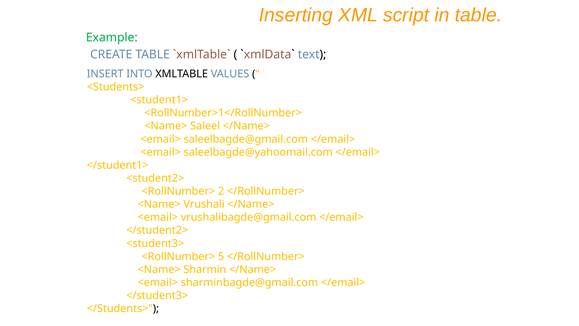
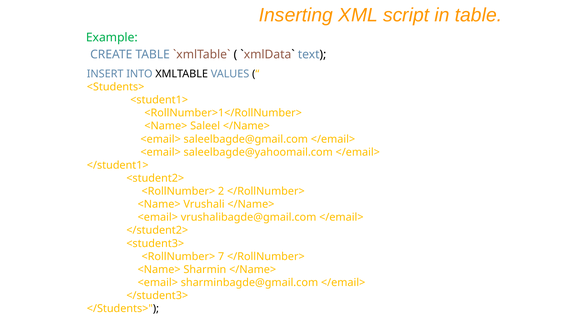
5: 5 -> 7
